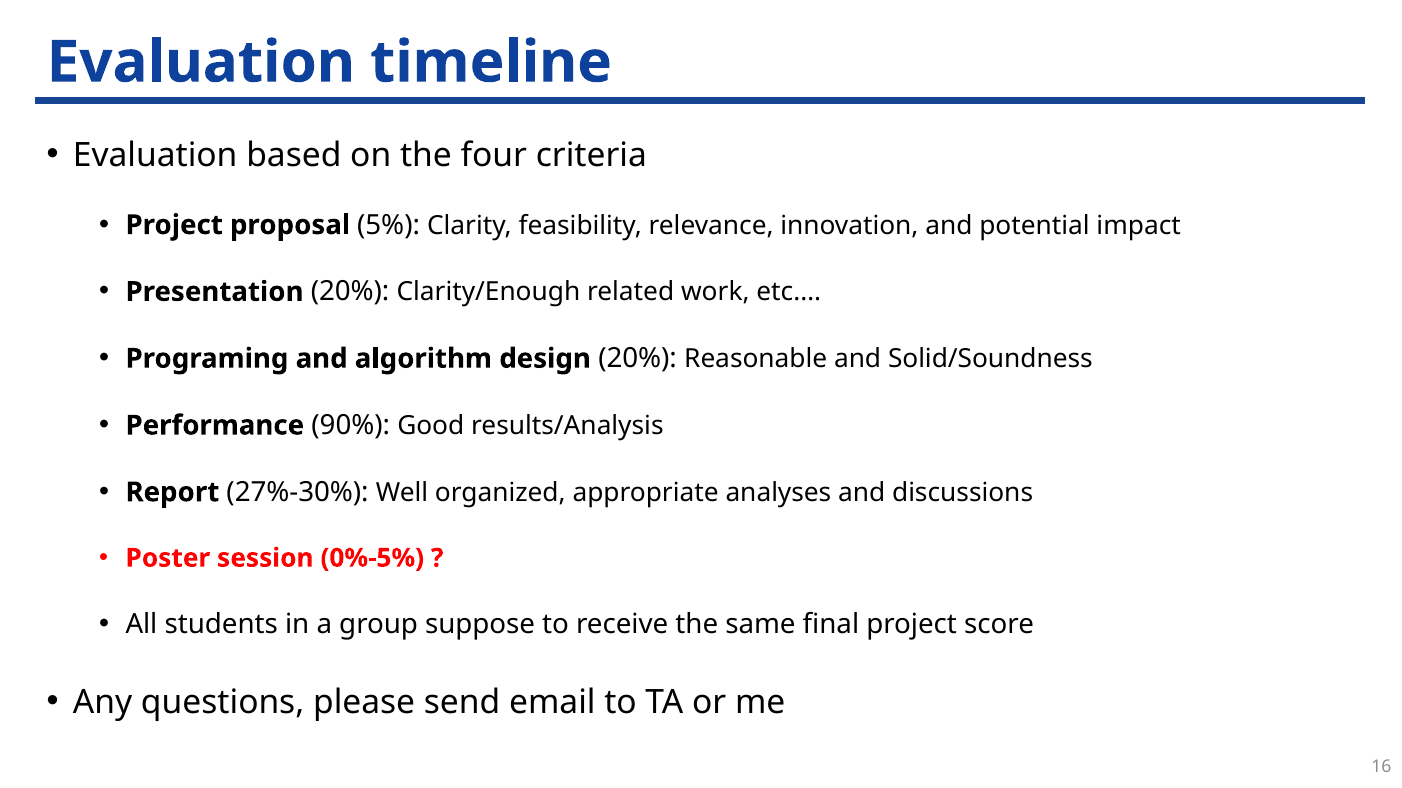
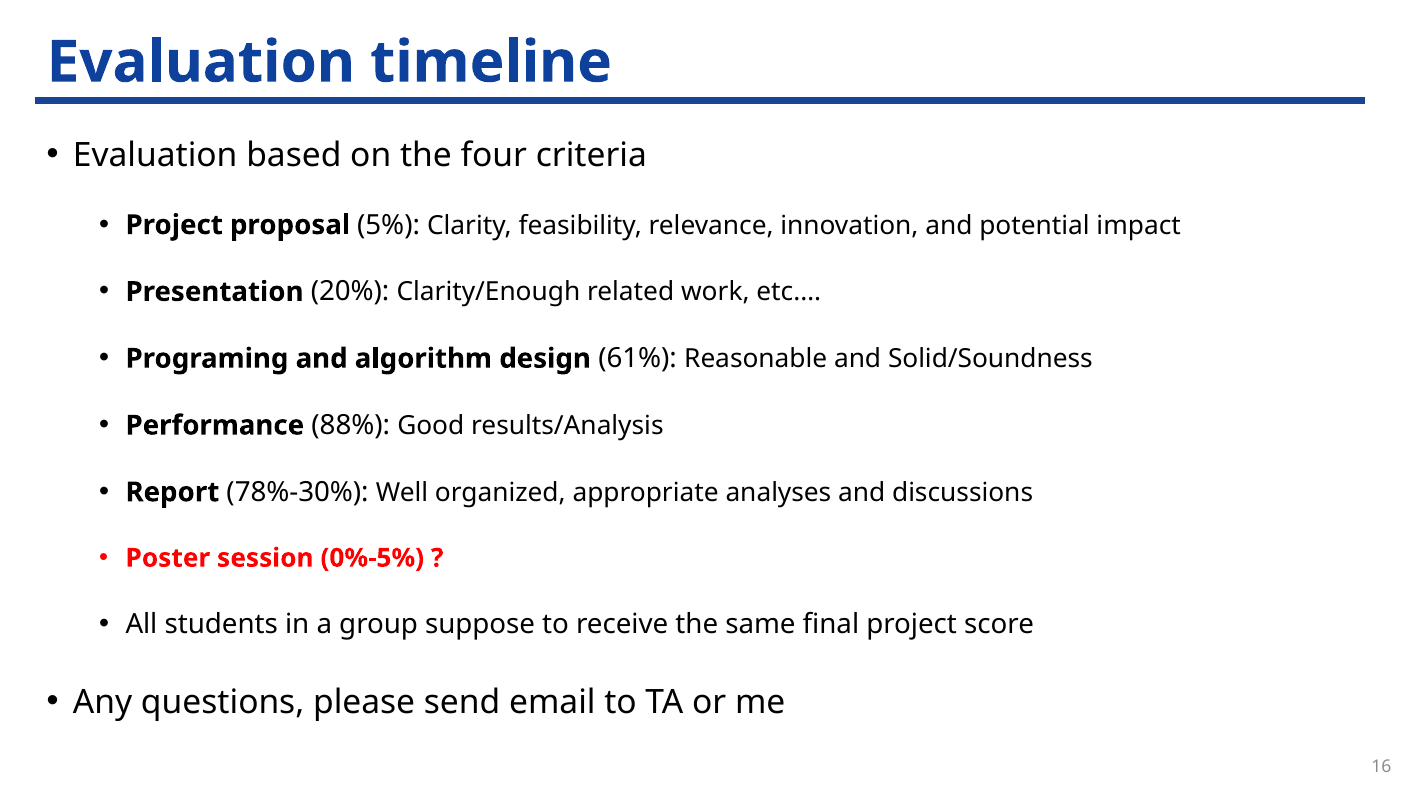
design 20%: 20% -> 61%
90%: 90% -> 88%
27%-30%: 27%-30% -> 78%-30%
